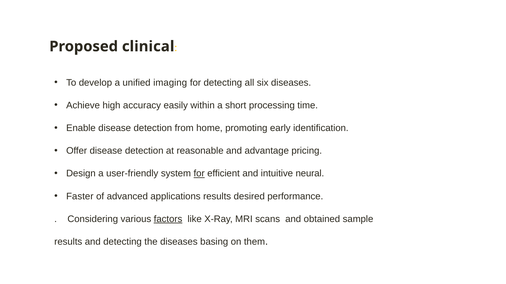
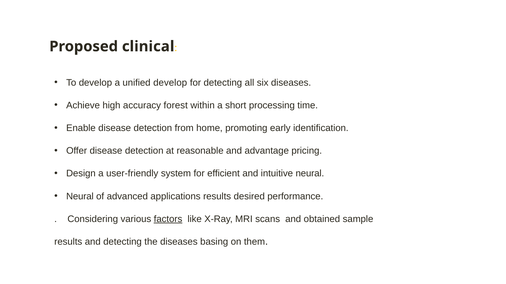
unified imaging: imaging -> develop
easily: easily -> forest
for at (199, 174) underline: present -> none
Faster at (80, 197): Faster -> Neural
